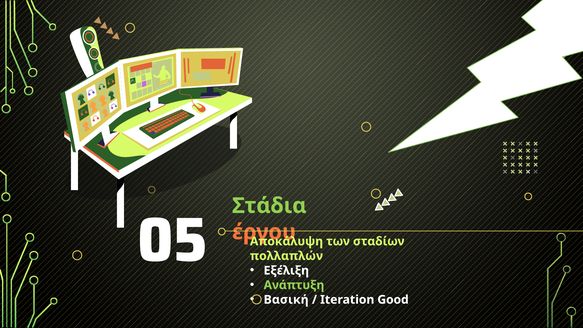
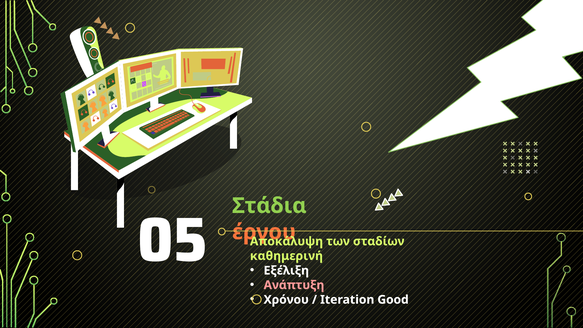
πολλαπλών: πολλαπλών -> καθημερινή
Ανάπτυξη colour: light green -> pink
Βασική: Βασική -> Χρόνου
